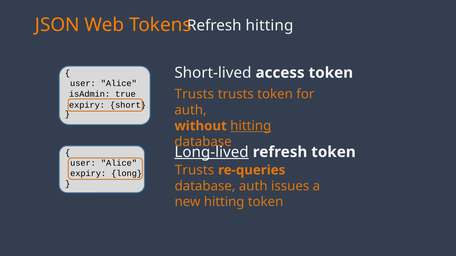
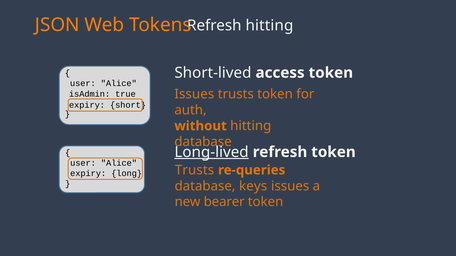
Trusts at (194, 94): Trusts -> Issues
hitting at (251, 126) underline: present -> none
database auth: auth -> keys
new hitting: hitting -> bearer
